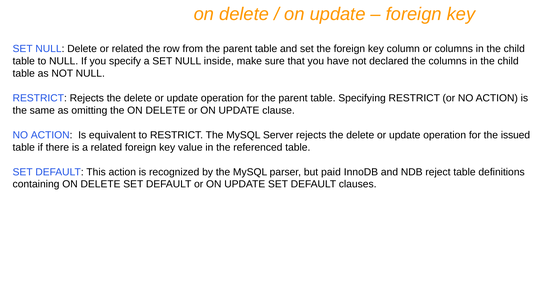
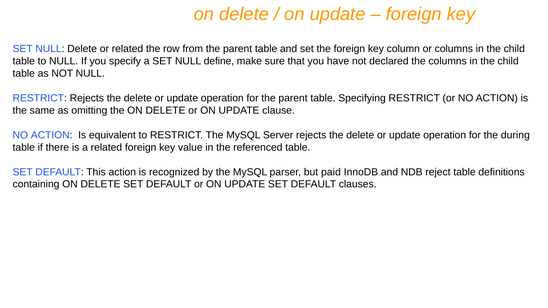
inside: inside -> define
issued: issued -> during
